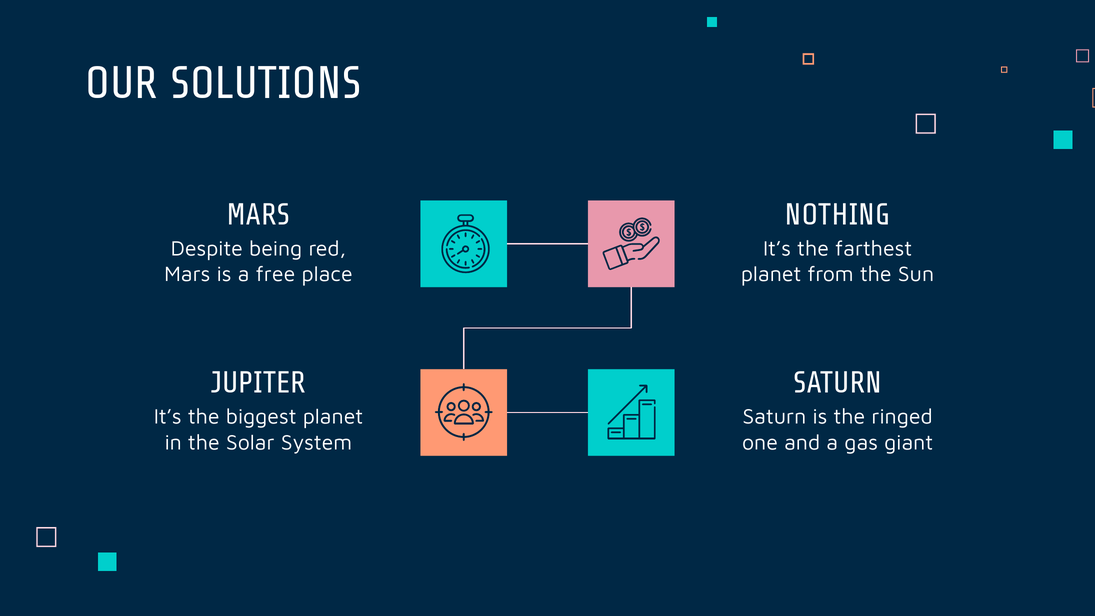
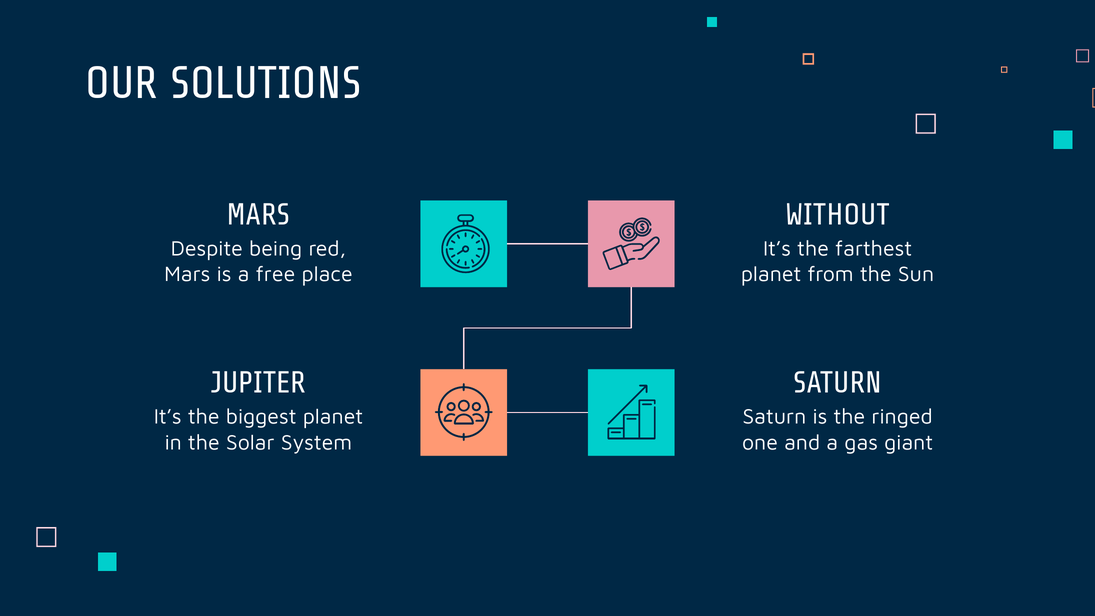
NOTHING: NOTHING -> WITHOUT
